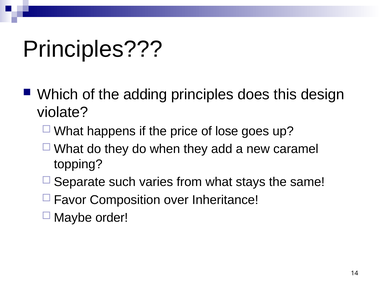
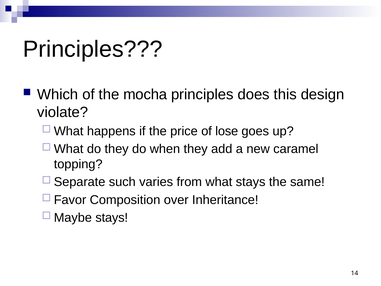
adding: adding -> mocha
Maybe order: order -> stays
